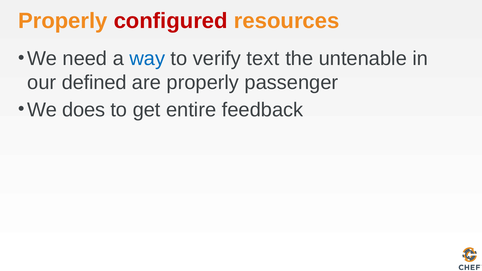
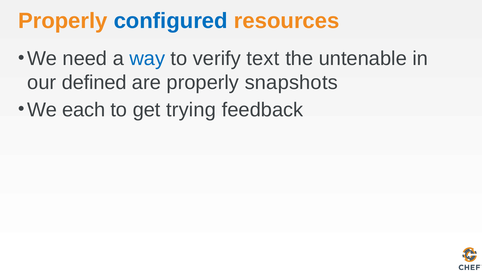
configured colour: red -> blue
passenger: passenger -> snapshots
does: does -> each
entire: entire -> trying
